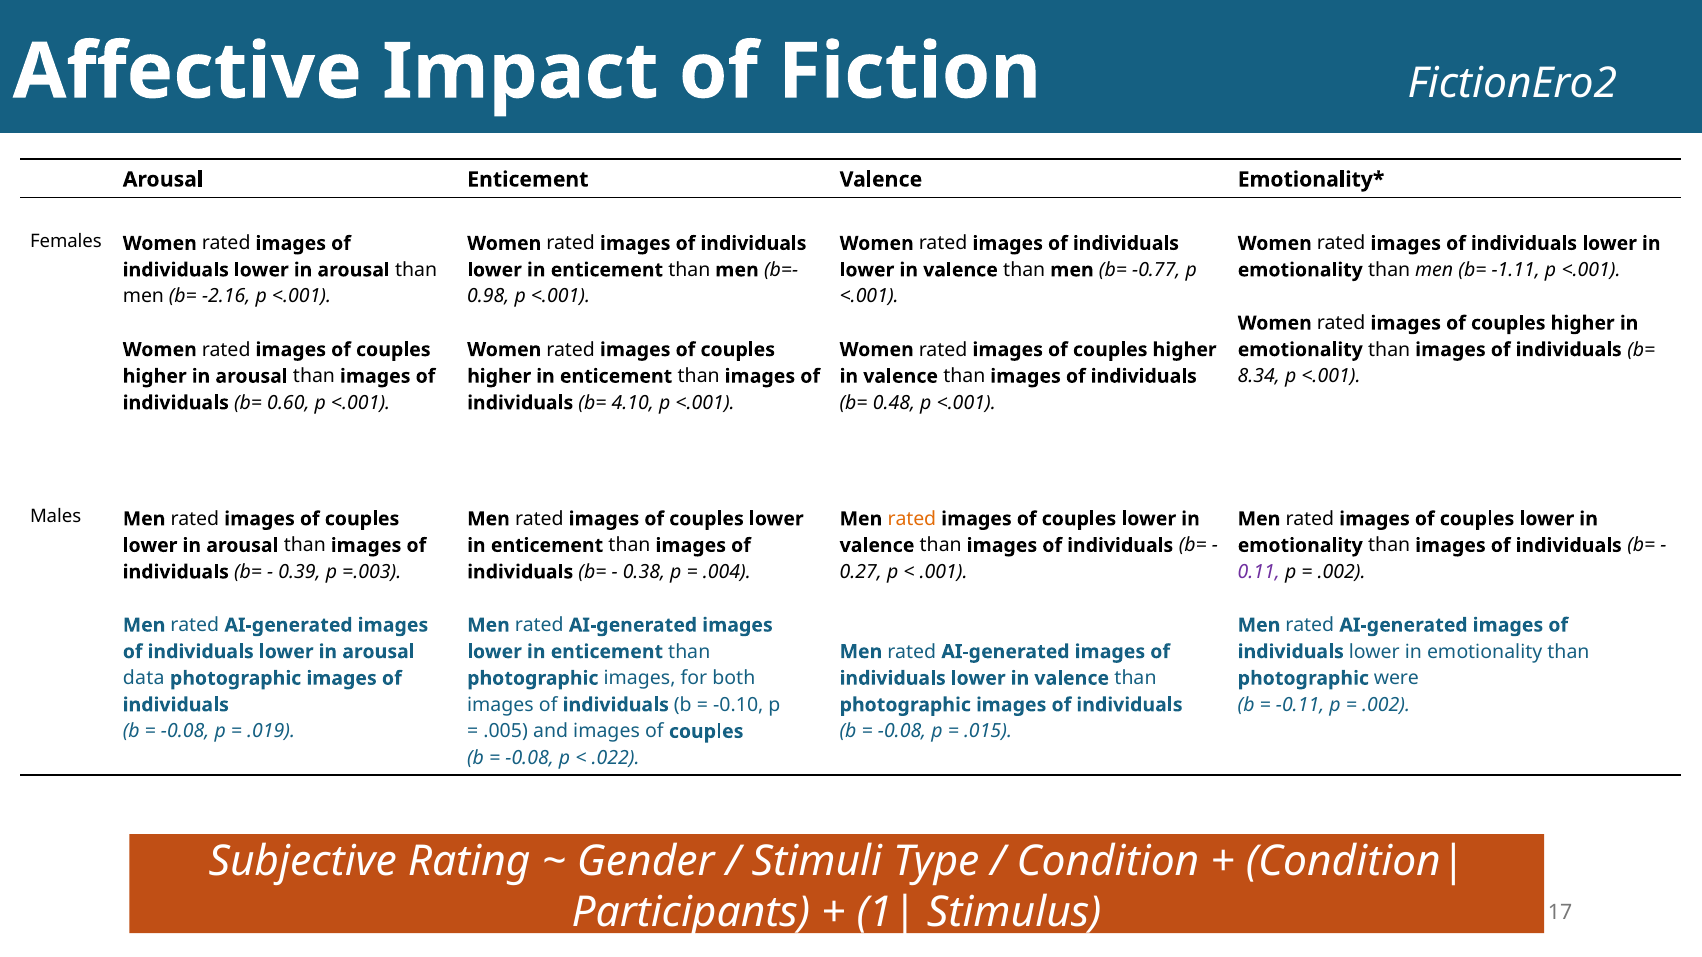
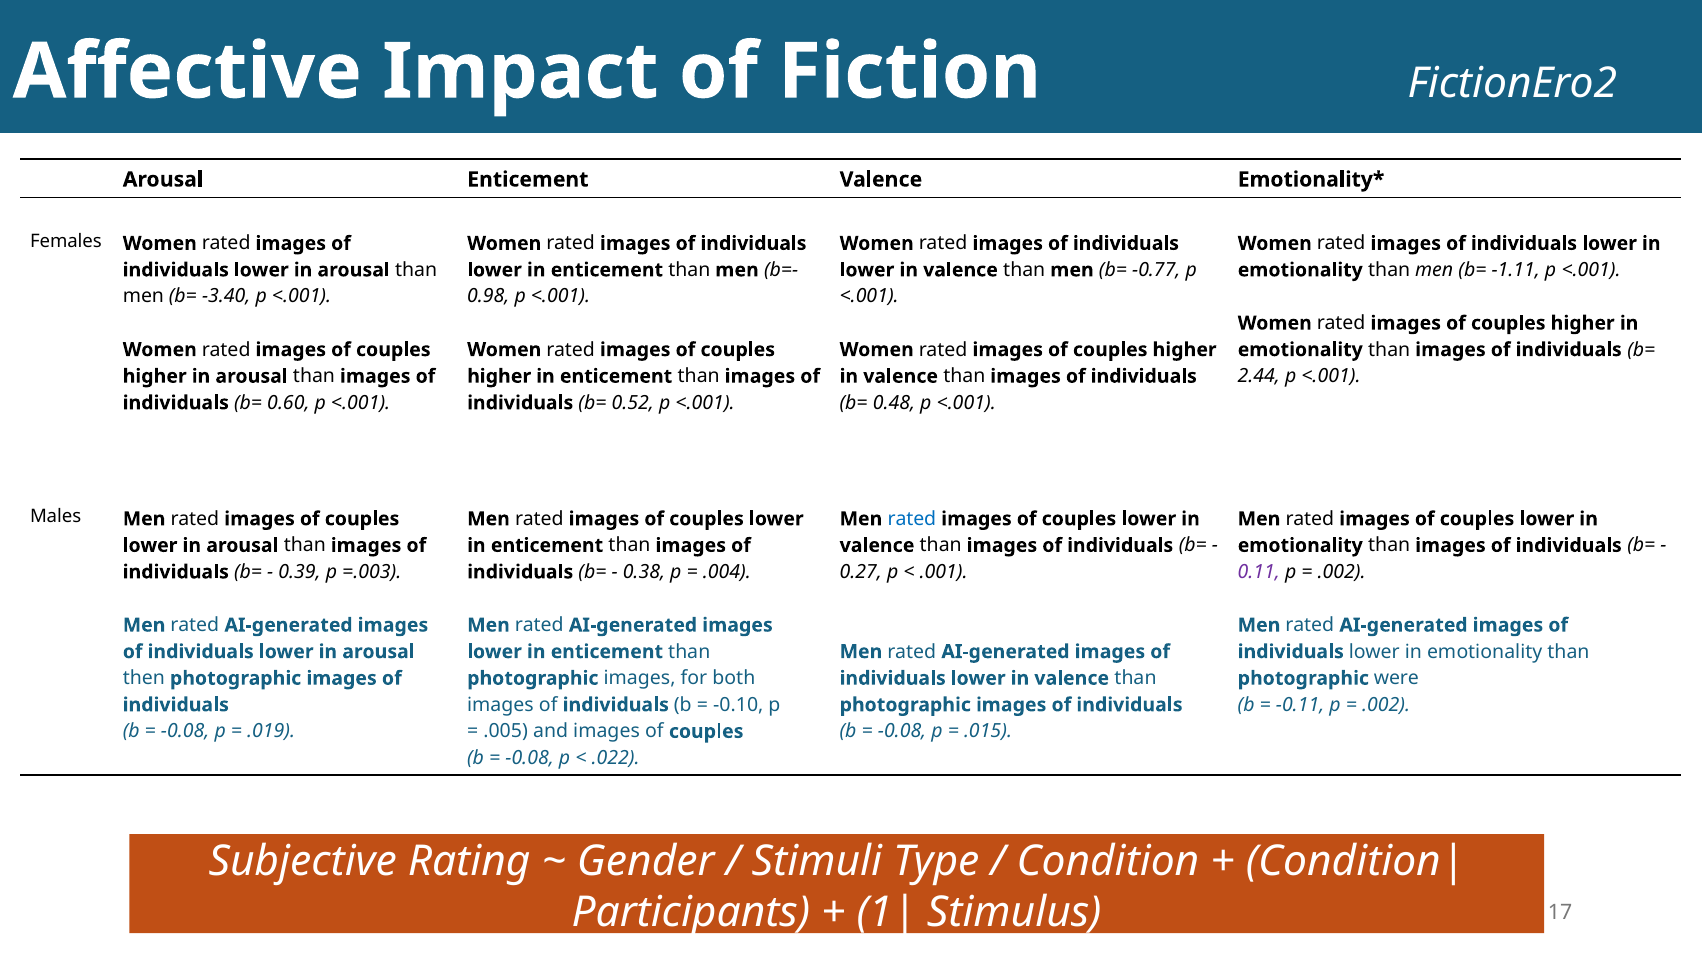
-2.16: -2.16 -> -3.40
8.34: 8.34 -> 2.44
4.10: 4.10 -> 0.52
rated at (912, 519) colour: orange -> blue
data: data -> then
